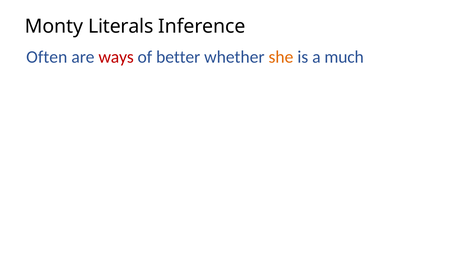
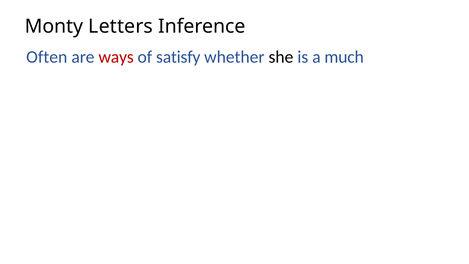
Literals: Literals -> Letters
better: better -> satisfy
she colour: orange -> black
